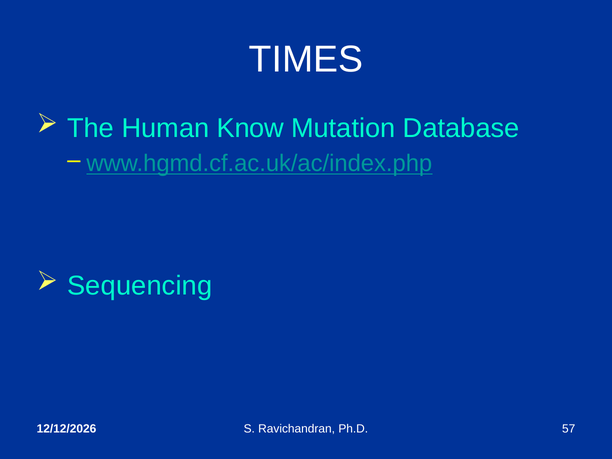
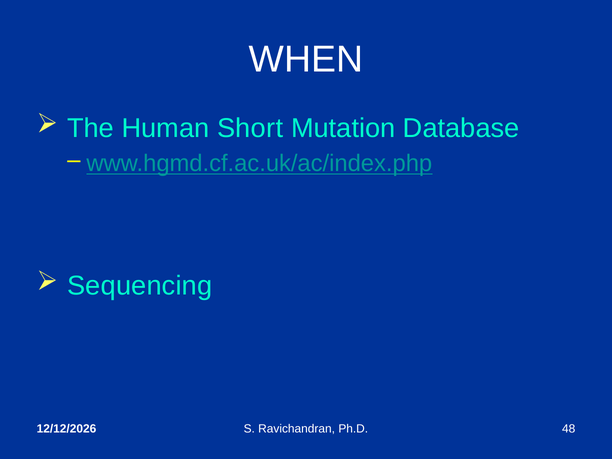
TIMES: TIMES -> WHEN
Know: Know -> Short
57: 57 -> 48
